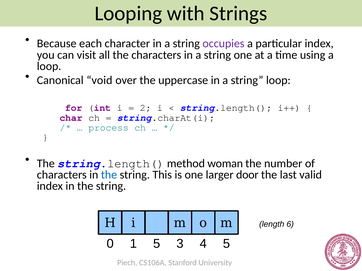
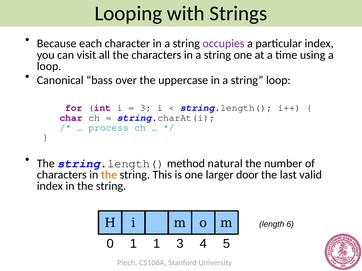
void: void -> bass
2 at (146, 108): 2 -> 3
woman: woman -> natural
the at (109, 175) colour: blue -> orange
1 5: 5 -> 1
